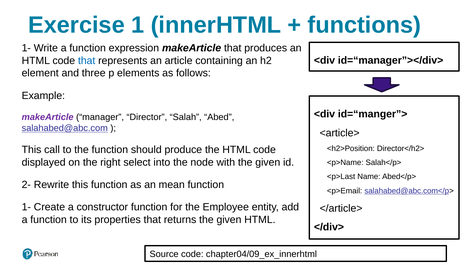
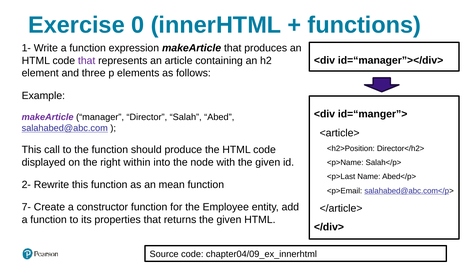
1: 1 -> 0
that at (87, 61) colour: blue -> purple
select: select -> within
1- at (26, 207): 1- -> 7-
